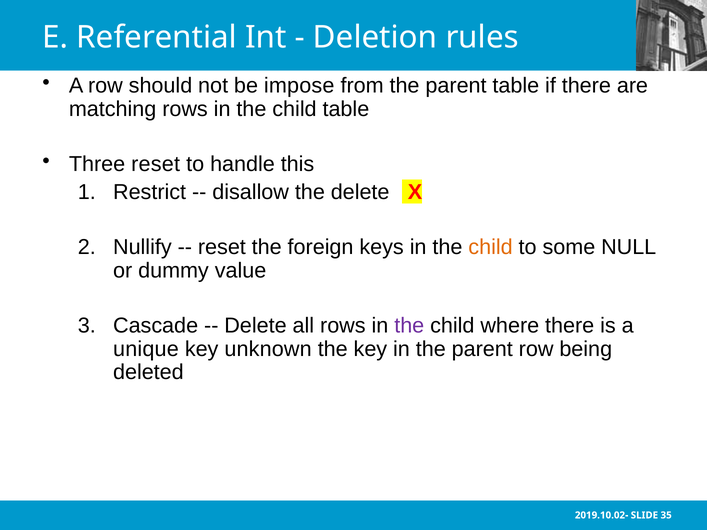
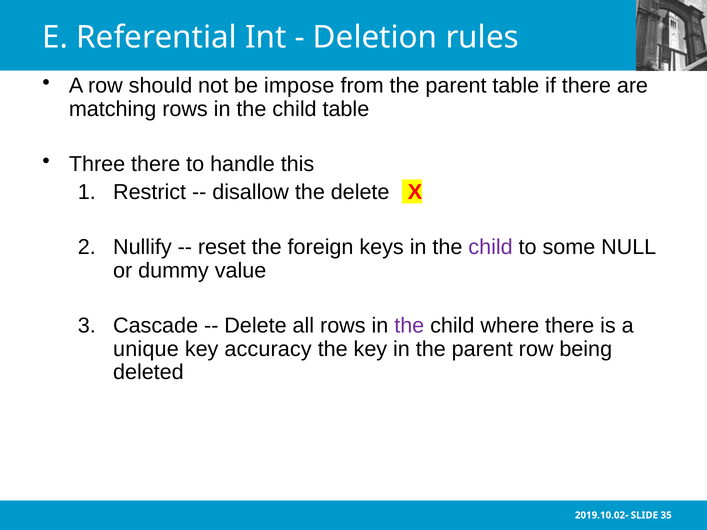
Three reset: reset -> there
child at (491, 247) colour: orange -> purple
unknown: unknown -> accuracy
